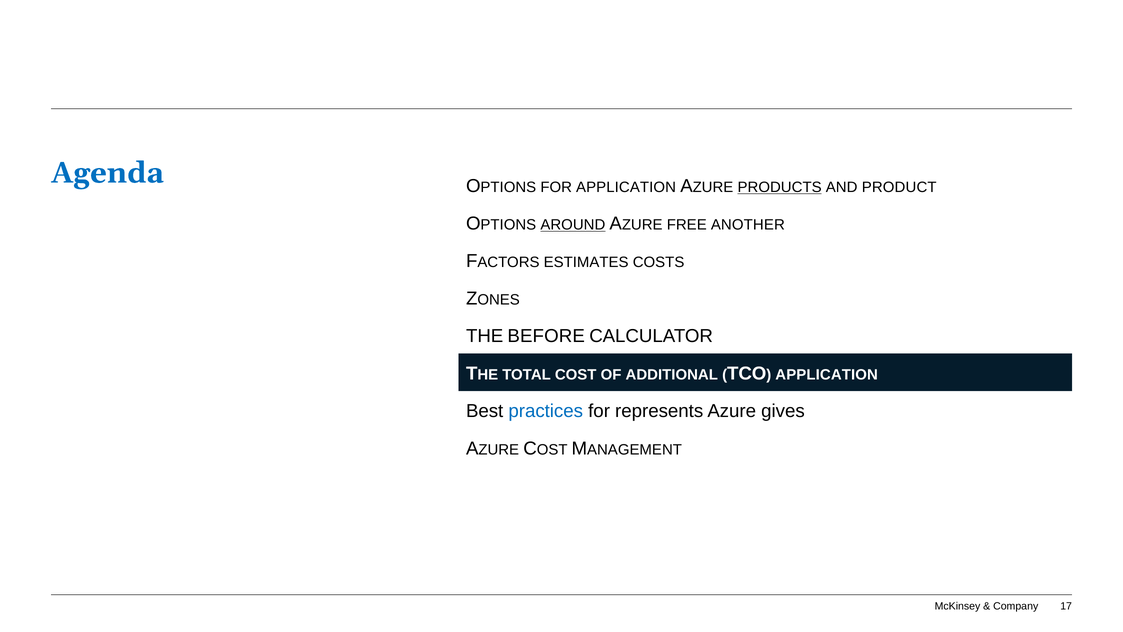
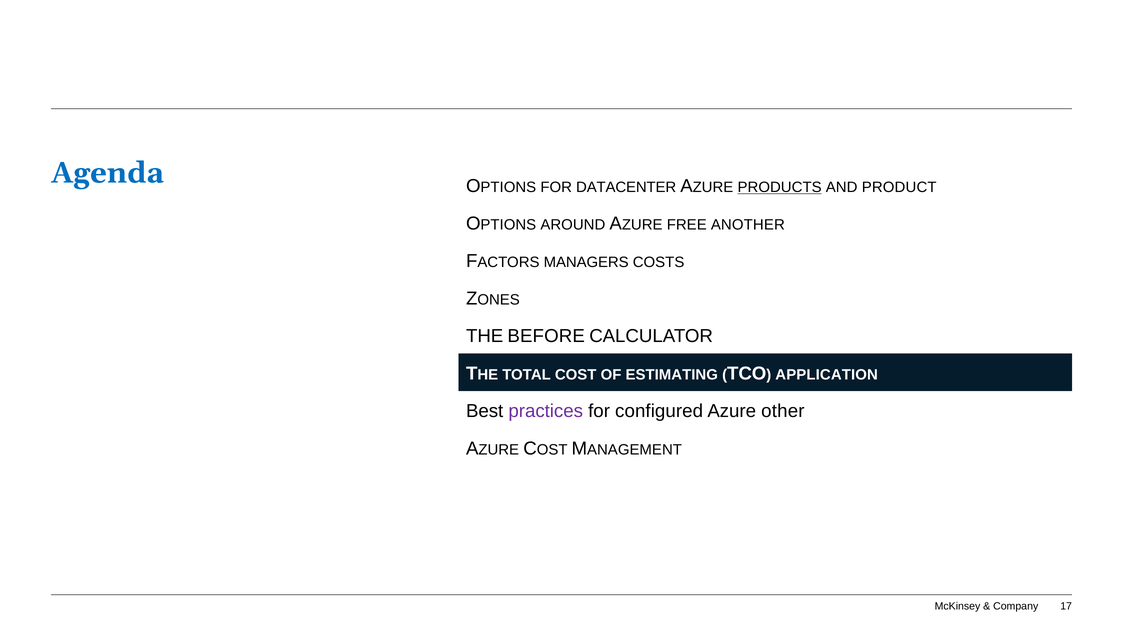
FOR APPLICATION: APPLICATION -> DATACENTER
AROUND underline: present -> none
ESTIMATES: ESTIMATES -> MANAGERS
ADDITIONAL: ADDITIONAL -> ESTIMATING
practices colour: blue -> purple
represents: represents -> configured
gives: gives -> other
